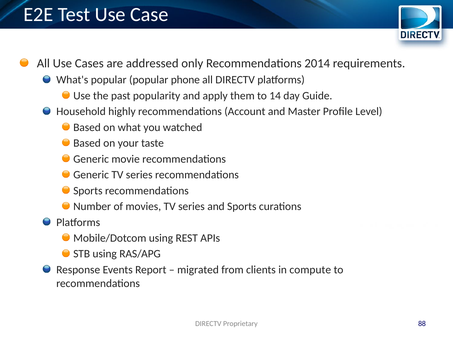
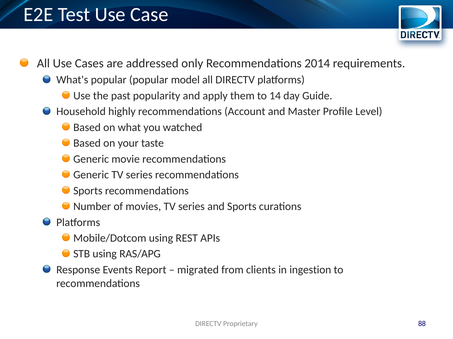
phone: phone -> model
compute: compute -> ingestion
